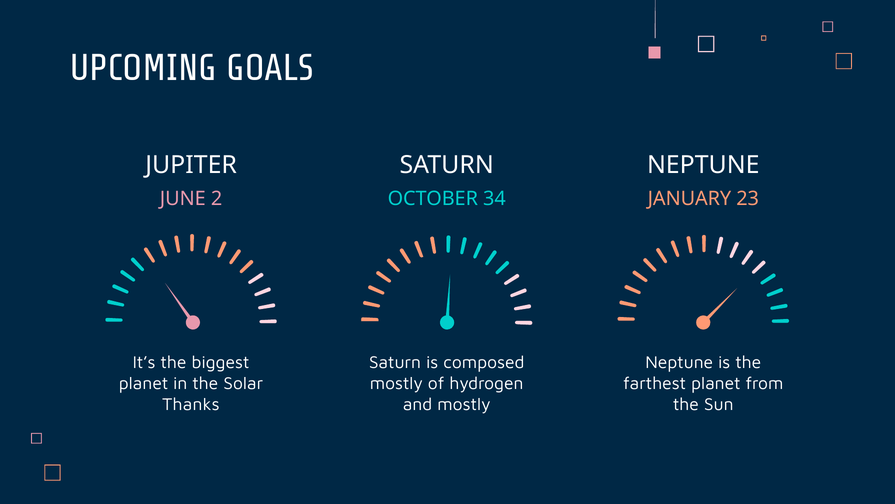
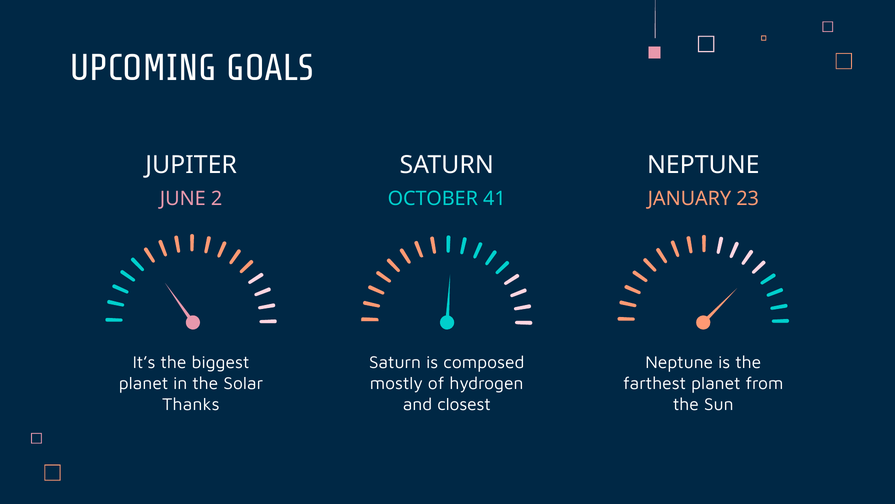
34: 34 -> 41
and mostly: mostly -> closest
